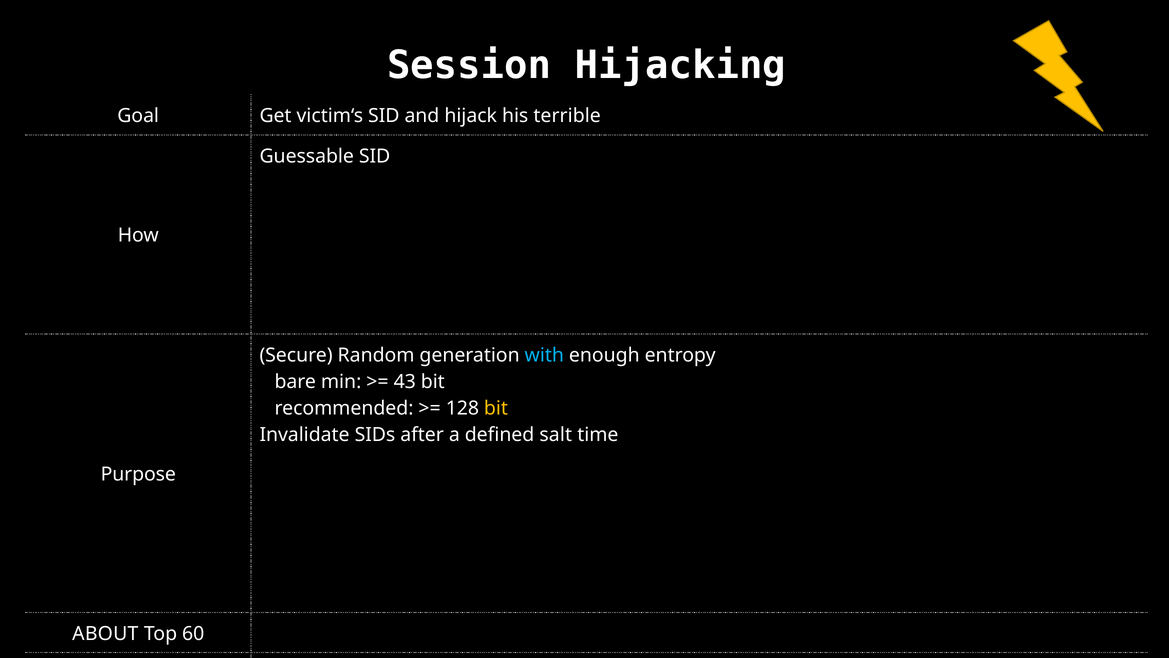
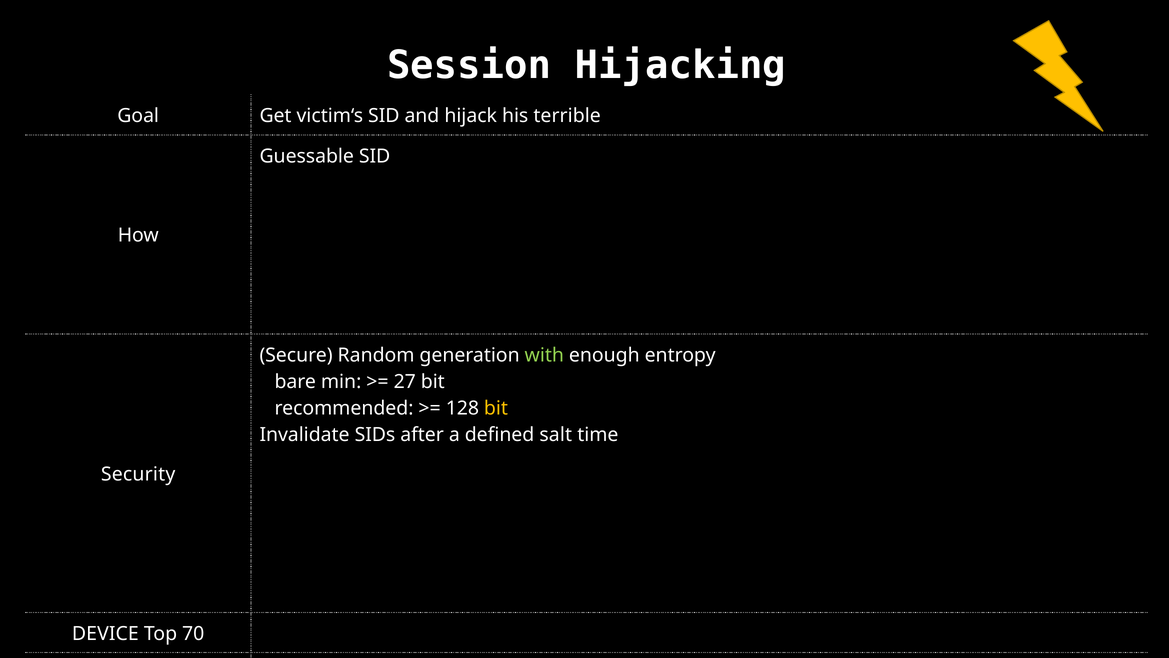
with colour: light blue -> light green
43: 43 -> 27
Purpose: Purpose -> Security
ABOUT: ABOUT -> DEVICE
60: 60 -> 70
